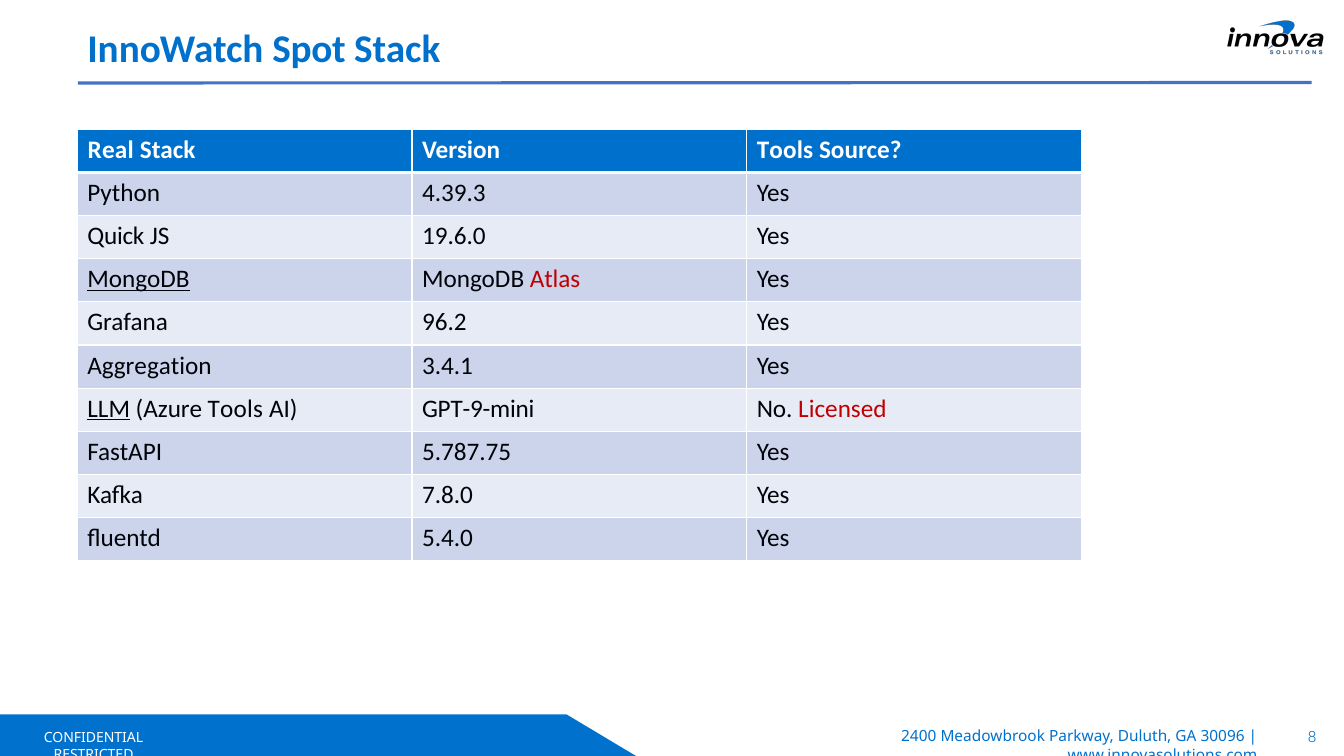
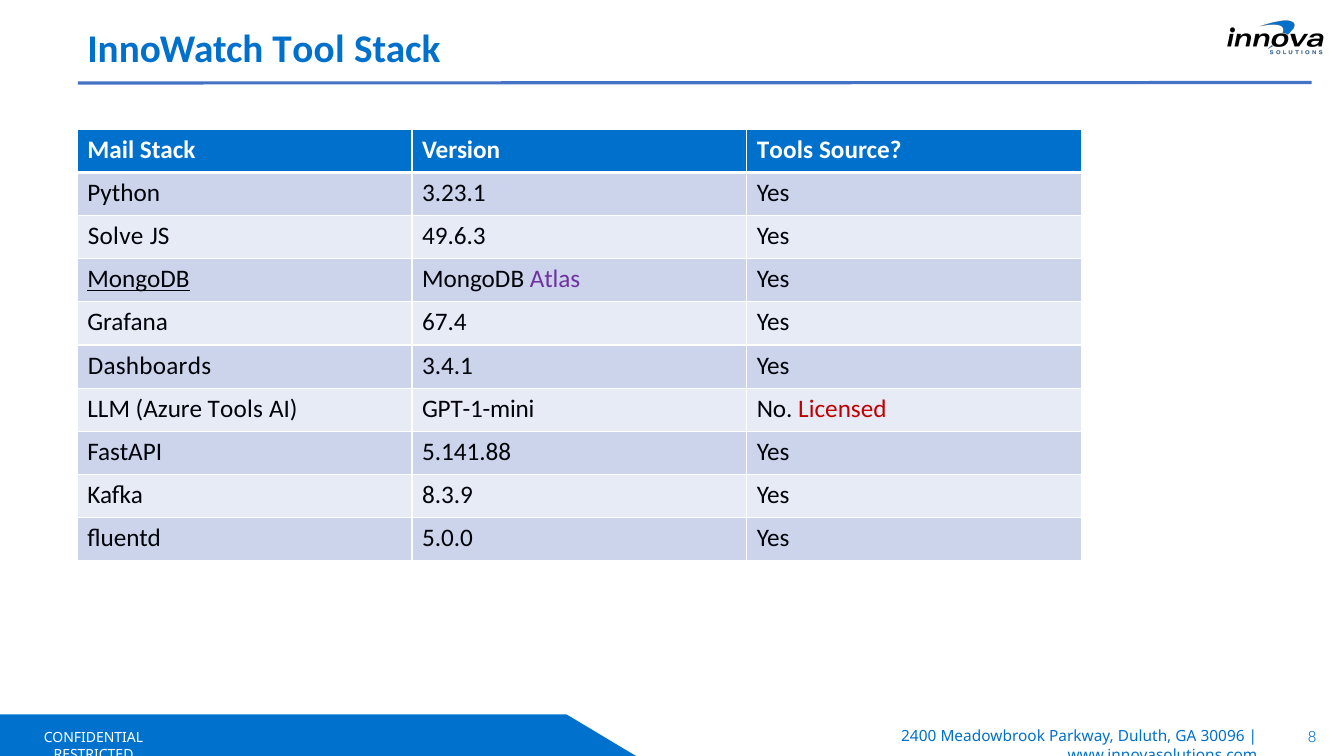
Spot: Spot -> Tool
Real: Real -> Mail
4.39.3: 4.39.3 -> 3.23.1
Quick: Quick -> Solve
19.6.0: 19.6.0 -> 49.6.3
Atlas colour: red -> purple
96.2: 96.2 -> 67.4
Aggregation: Aggregation -> Dashboards
LLM underline: present -> none
GPT-9-mini: GPT-9-mini -> GPT-1-mini
5.787.75: 5.787.75 -> 5.141.88
7.8.0: 7.8.0 -> 8.3.9
5.4.0: 5.4.0 -> 5.0.0
